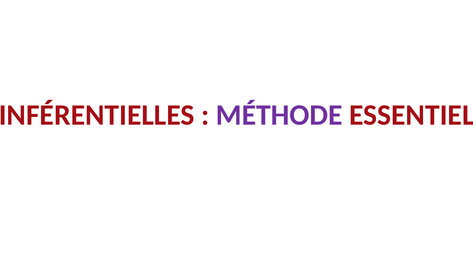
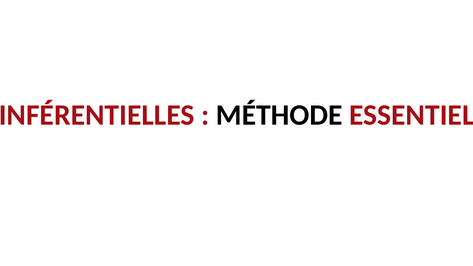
MÉTHODE colour: purple -> black
